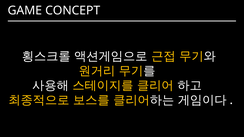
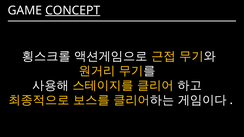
CONCEPT underline: none -> present
